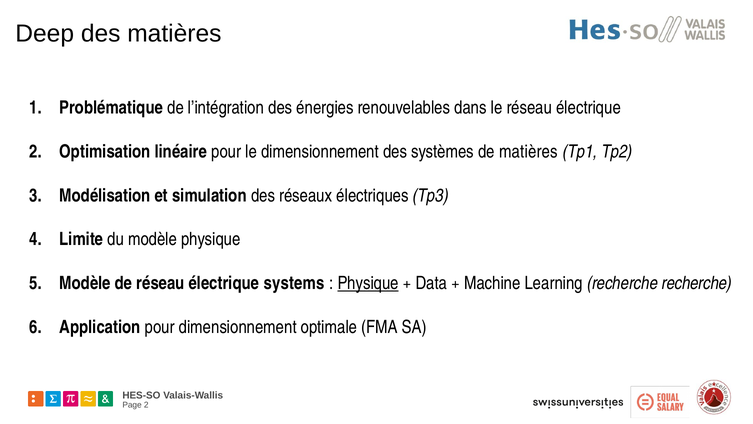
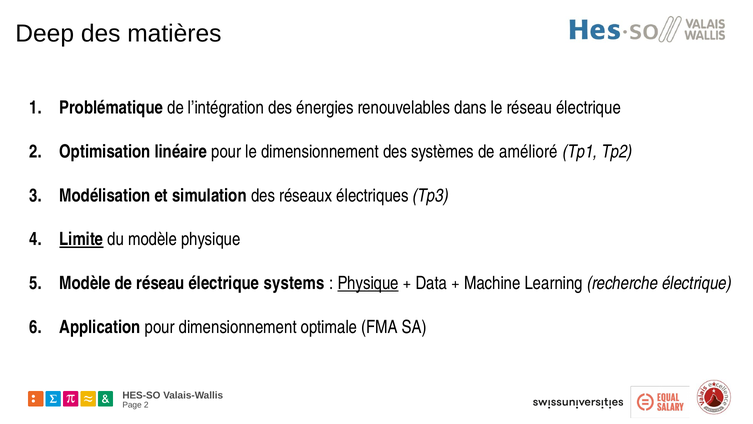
de matières: matières -> amélioré
Limite underline: none -> present
recherche recherche: recherche -> électrique
